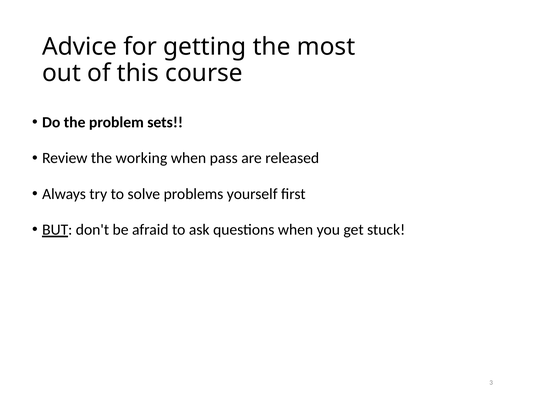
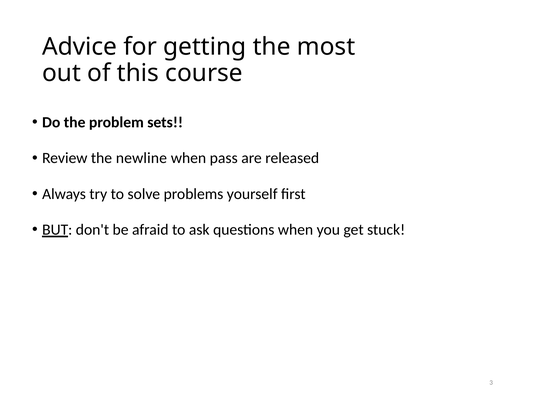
working: working -> newline
